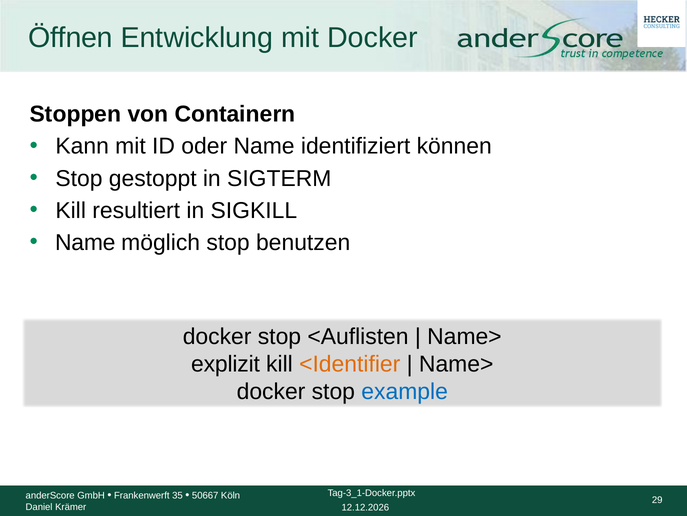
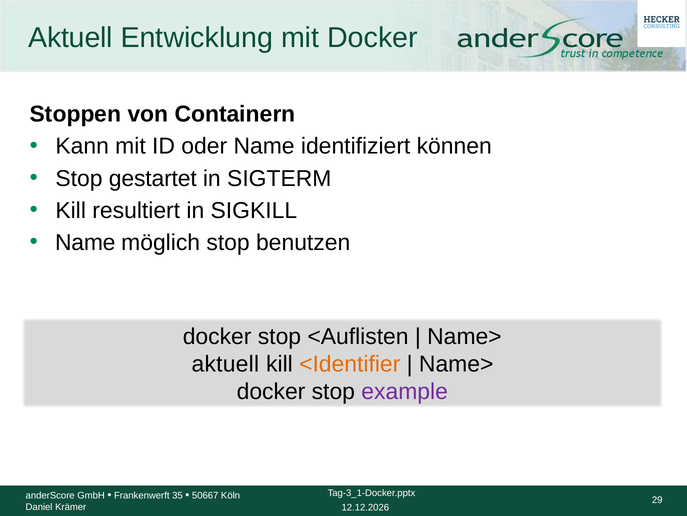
Öffnen at (71, 38): Öffnen -> Aktuell
gestoppt: gestoppt -> gestartet
explizit at (226, 364): explizit -> aktuell
example colour: blue -> purple
